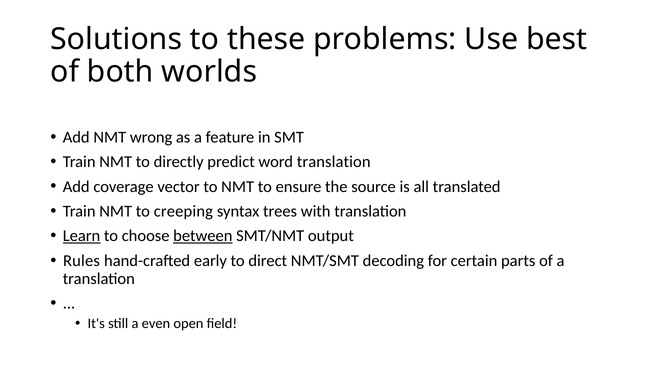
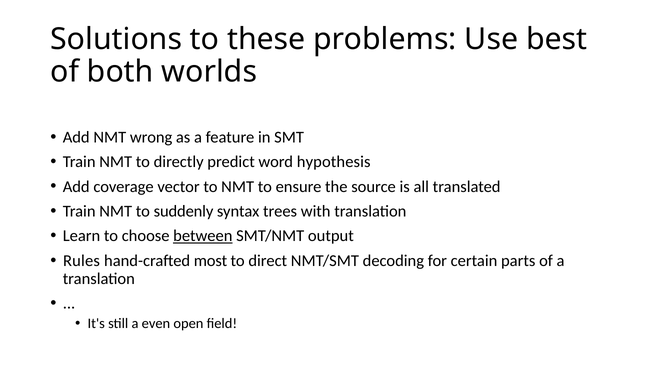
word translation: translation -> hypothesis
creeping: creeping -> suddenly
Learn underline: present -> none
early: early -> most
